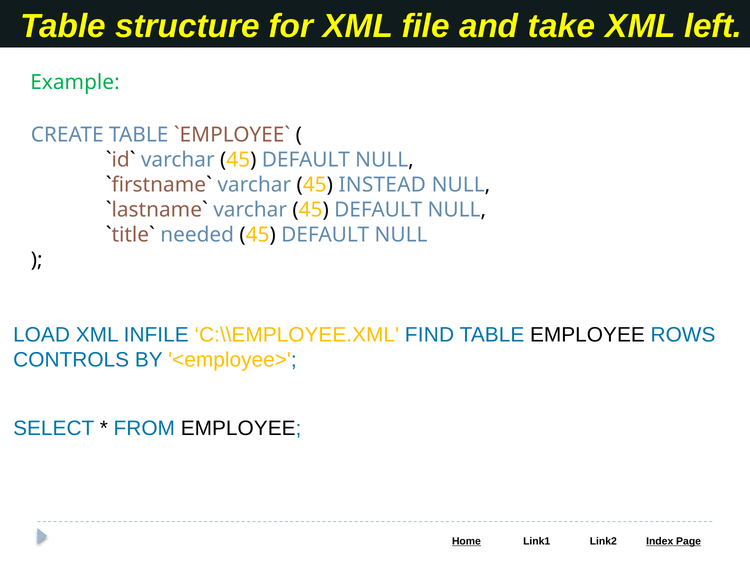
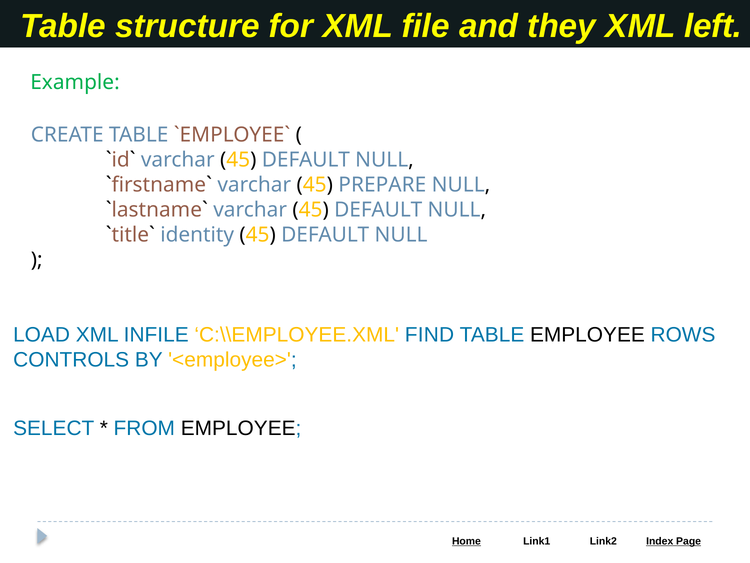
take: take -> they
INSTEAD: INSTEAD -> PREPARE
needed: needed -> identity
